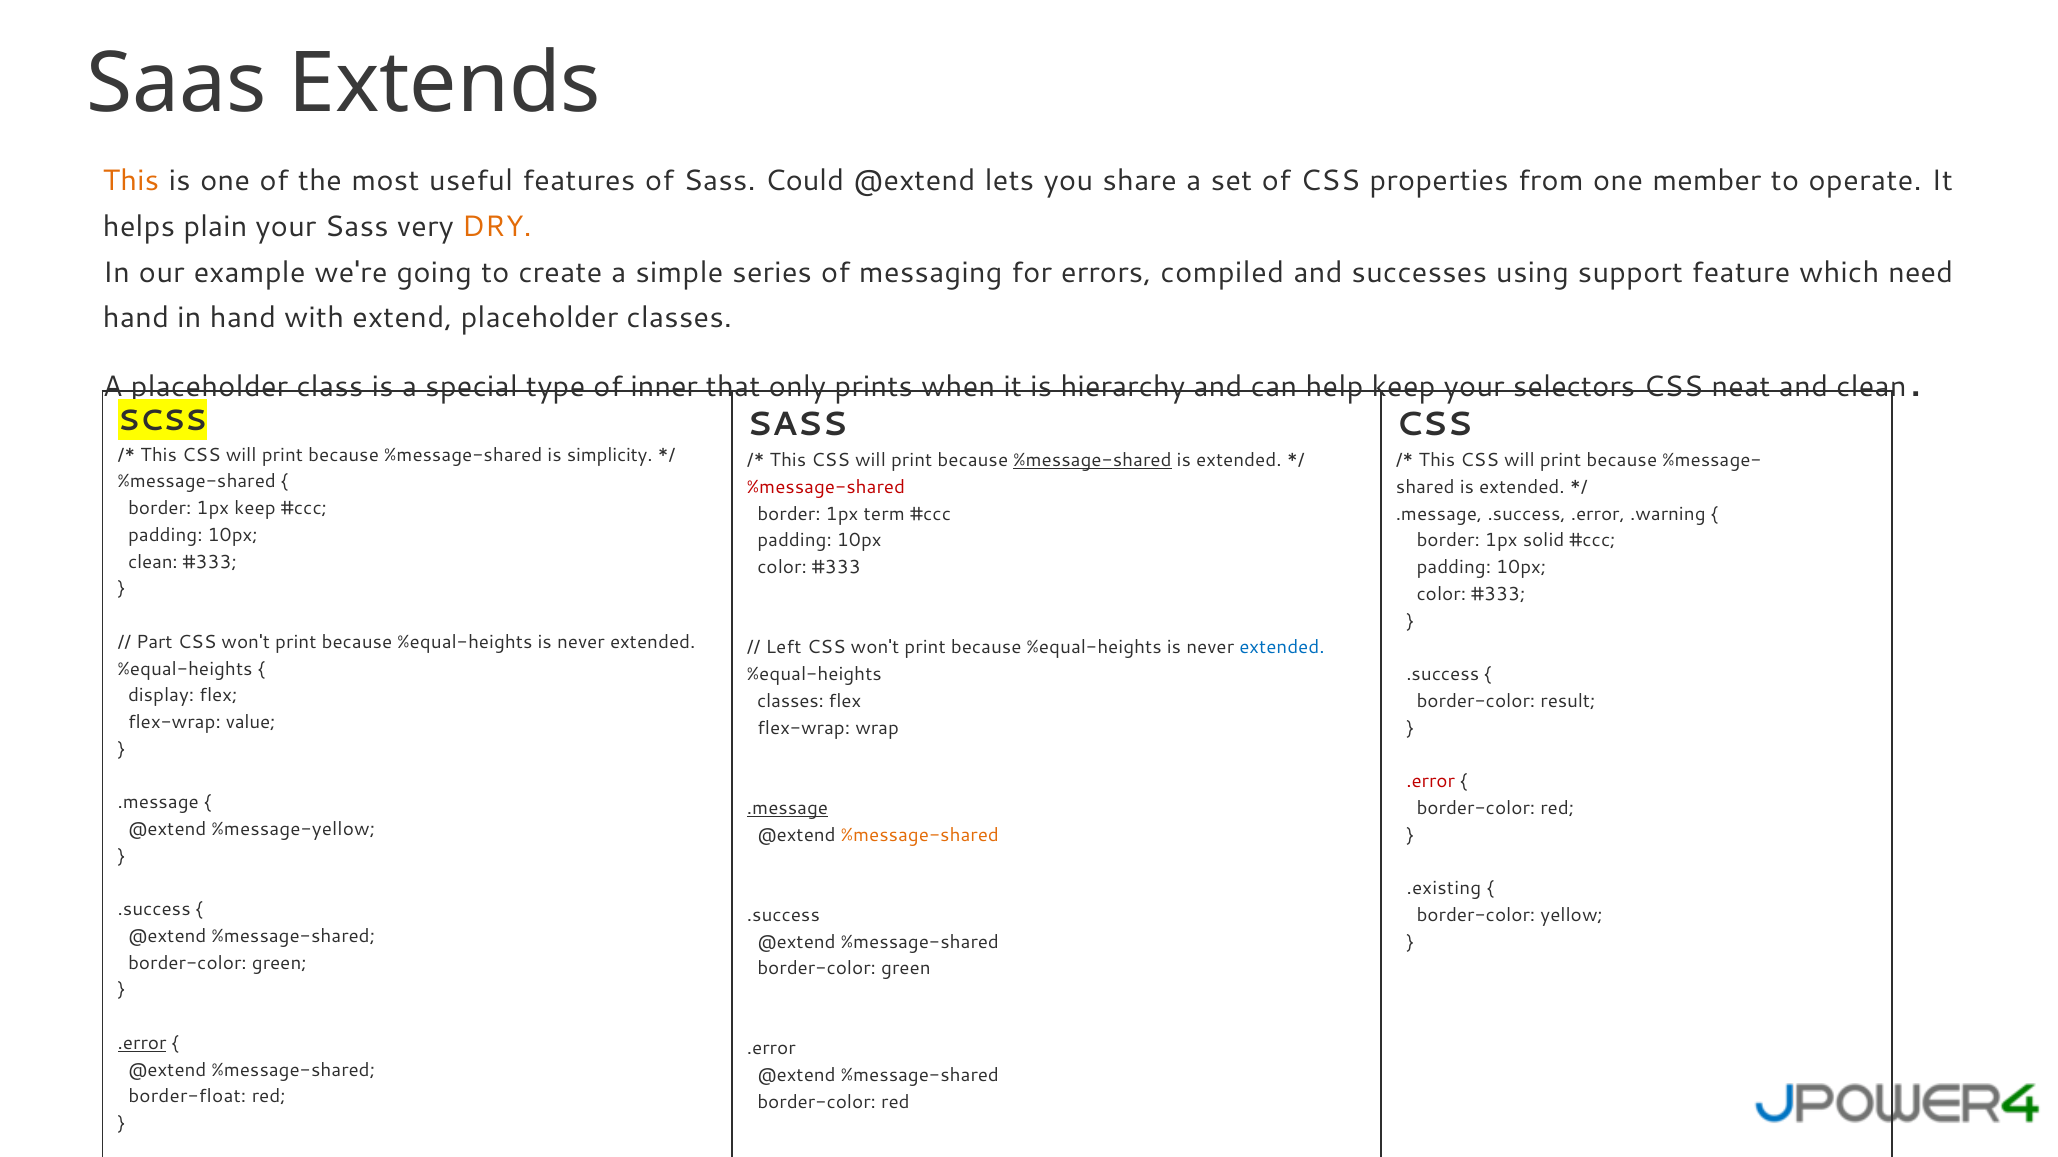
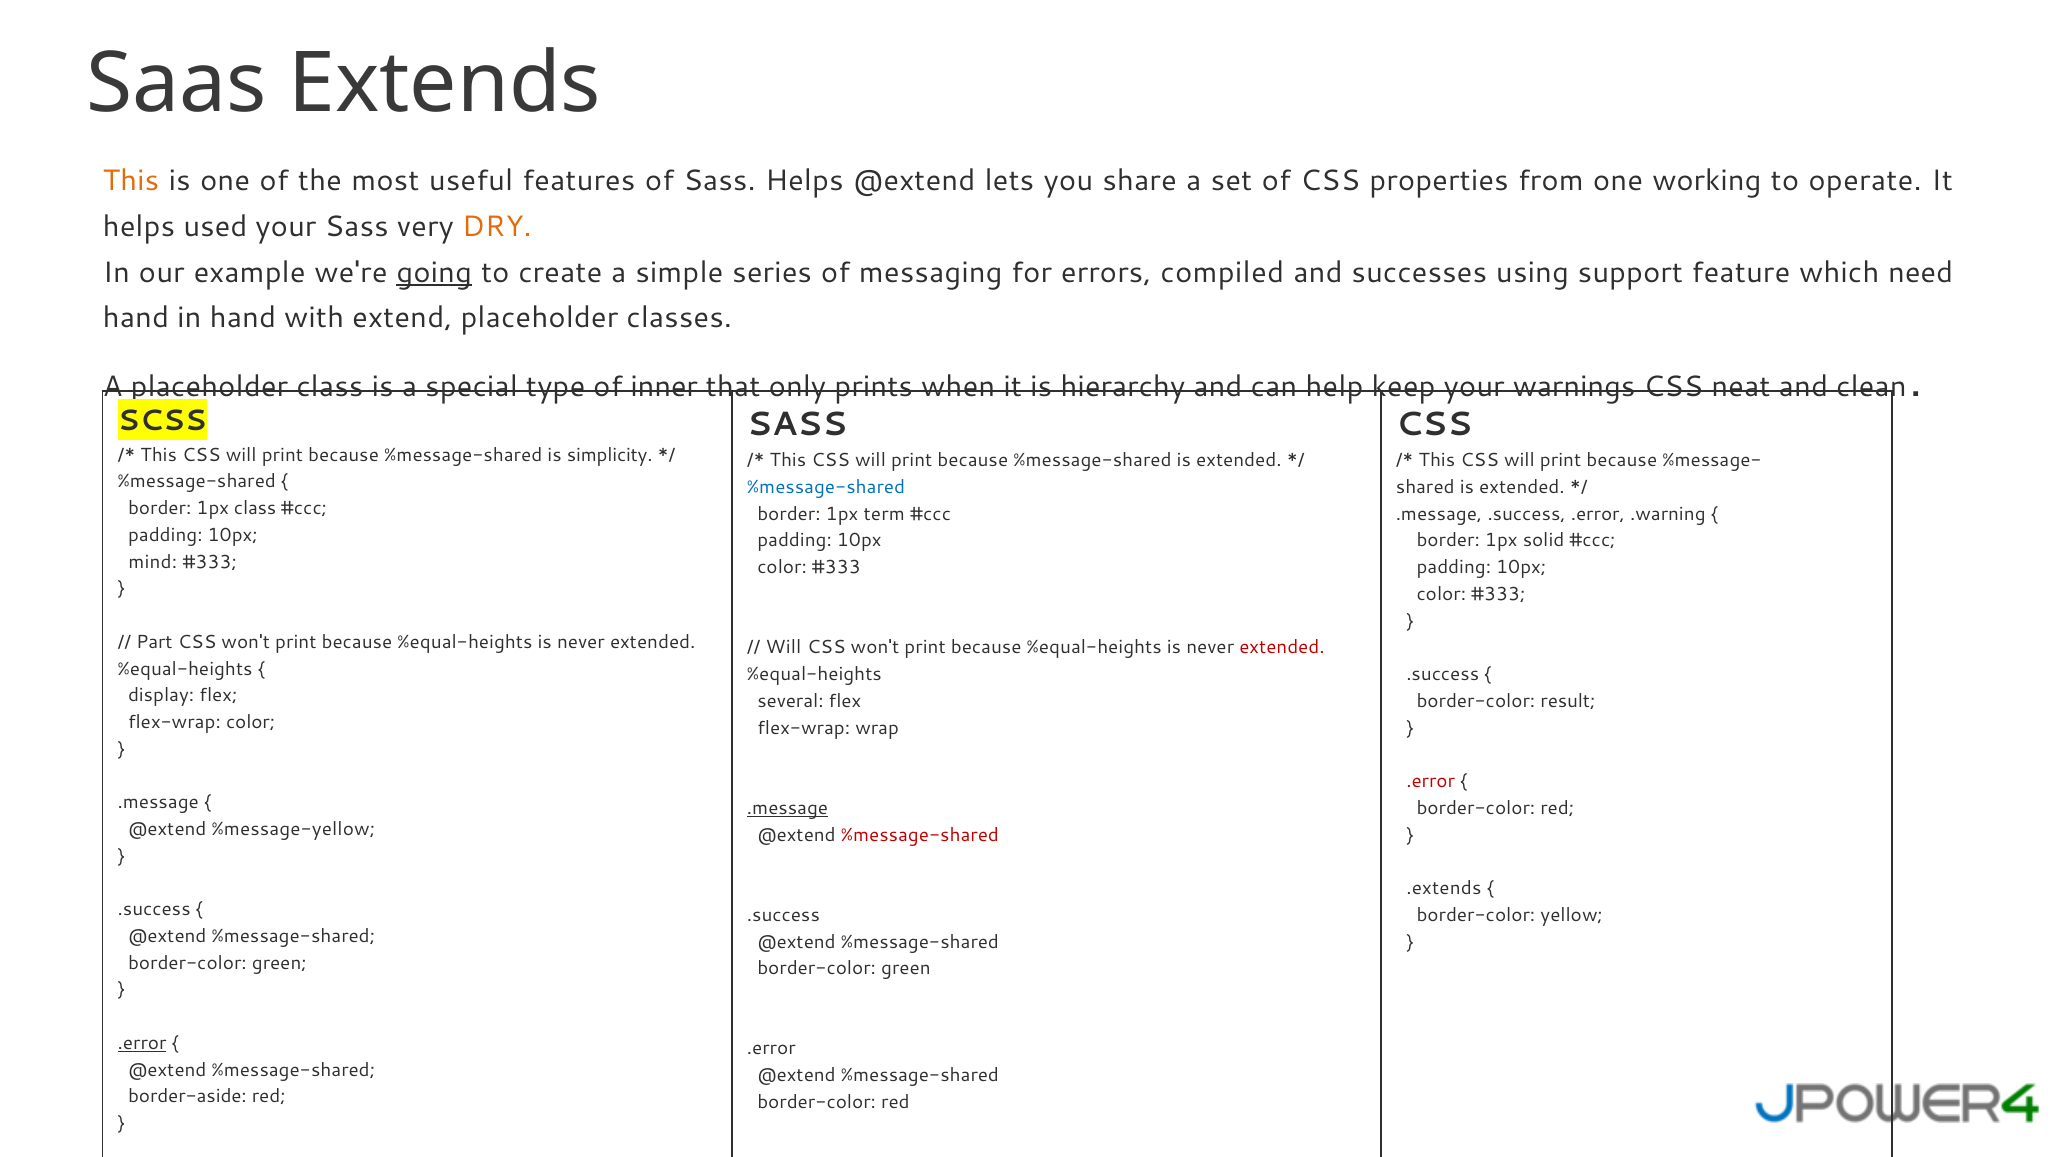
Sass Could: Could -> Helps
member: member -> working
plain: plain -> used
going underline: none -> present
selectors: selectors -> warnings
%message-shared at (1093, 461) underline: present -> none
%message-shared at (826, 487) colour: red -> blue
1px keep: keep -> class
clean at (153, 562): clean -> mind
Left at (784, 648): Left -> Will
extended at (1282, 648) colour: blue -> red
classes at (790, 701): classes -> several
flex-wrap value: value -> color
%message-shared at (920, 835) colour: orange -> red
.existing: .existing -> .extends
border-float: border-float -> border-aside
